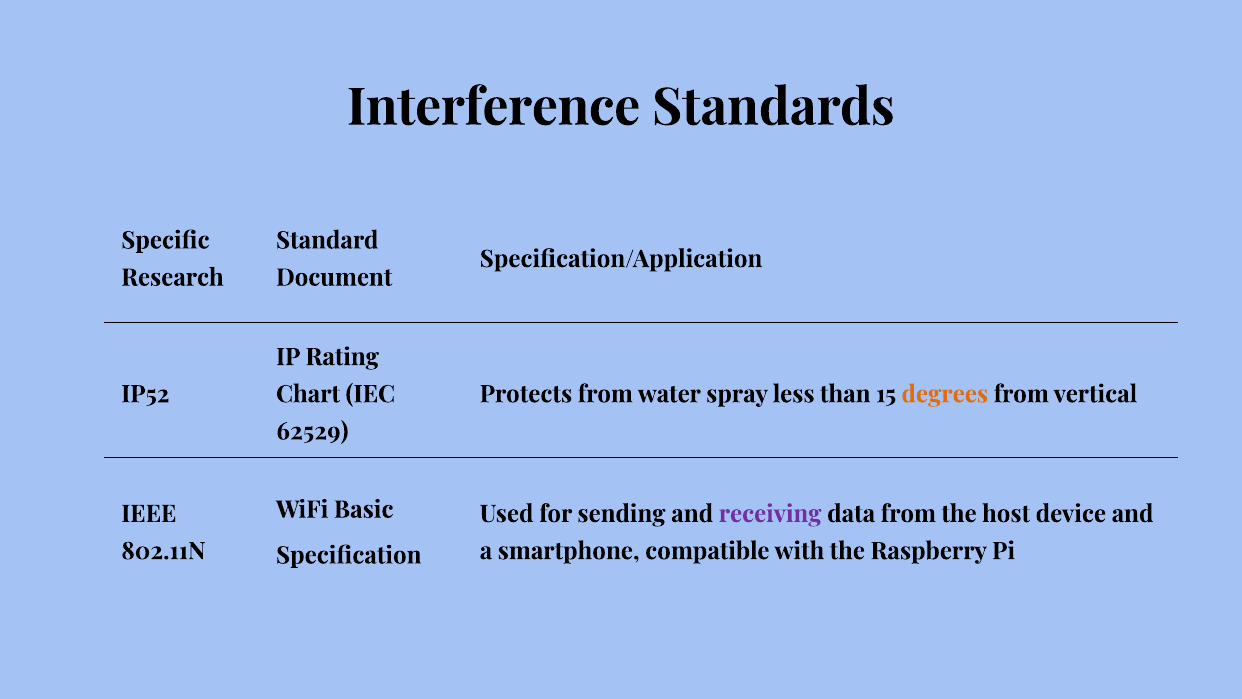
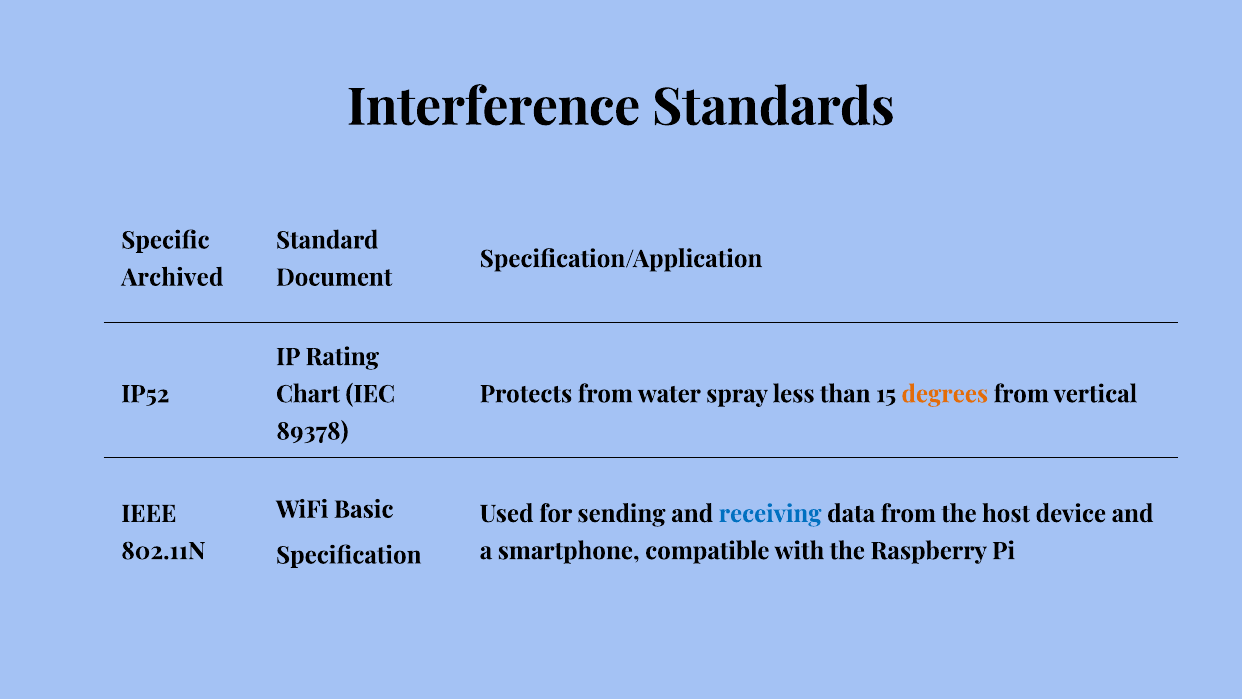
Research: Research -> Archived
62529: 62529 -> 89378
receiving colour: purple -> blue
